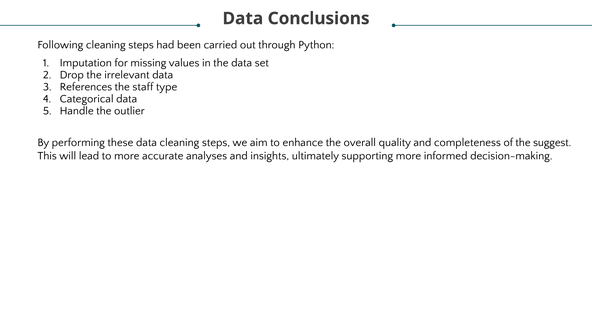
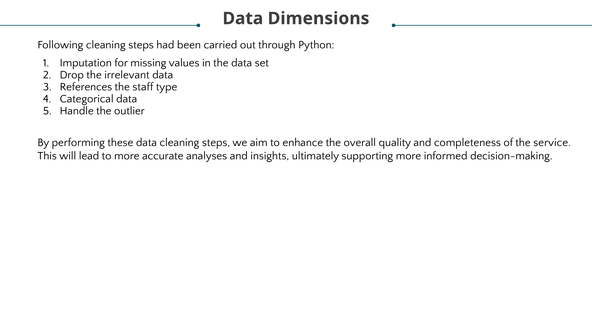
Conclusions: Conclusions -> Dimensions
suggest: suggest -> service
